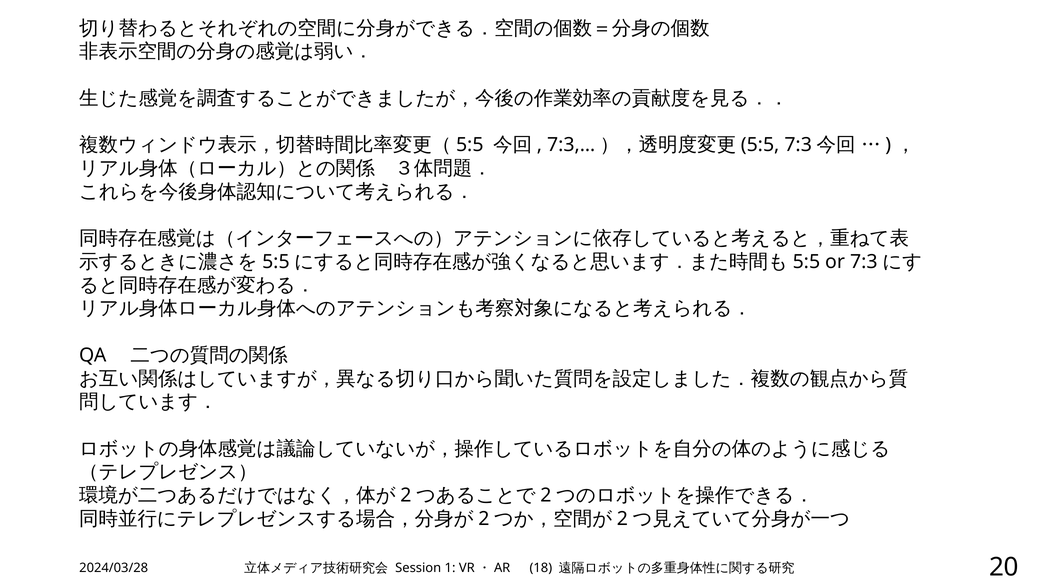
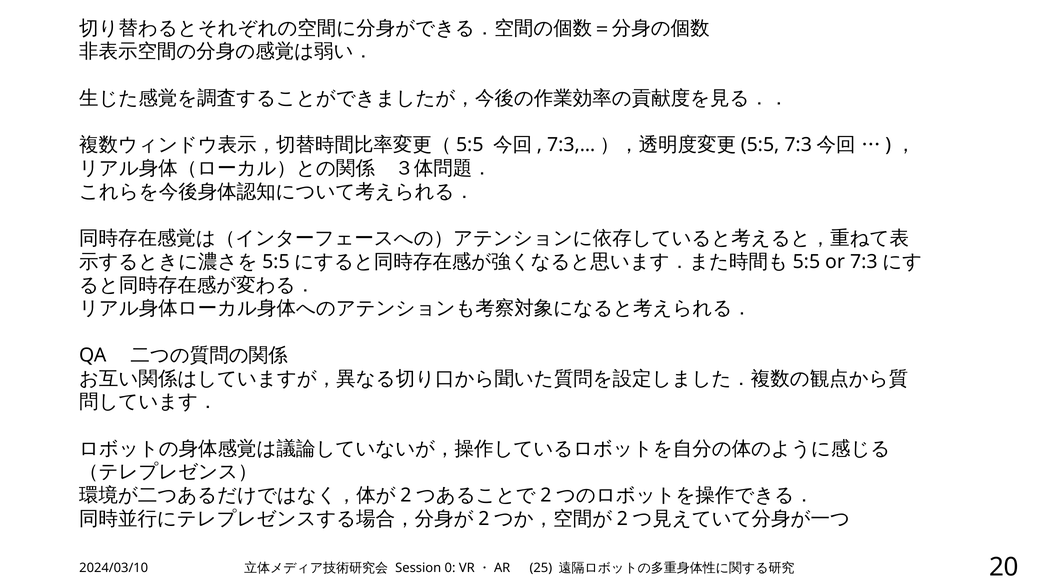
2024/03/28: 2024/03/28 -> 2024/03/10
1: 1 -> 0
18: 18 -> 25
